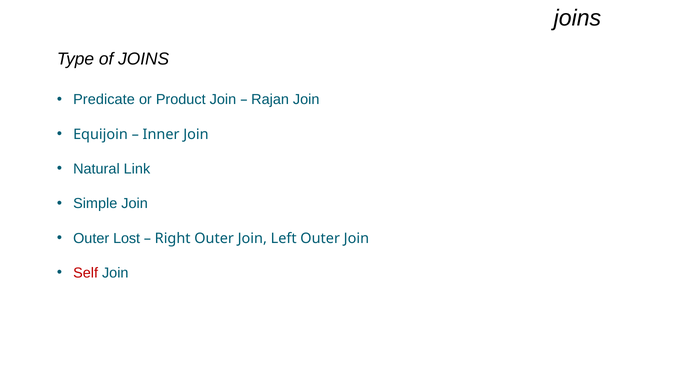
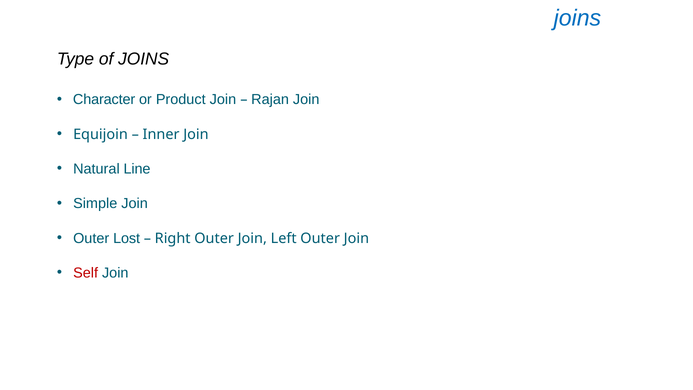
joins at (577, 18) colour: black -> blue
Predicate: Predicate -> Character
Link: Link -> Line
